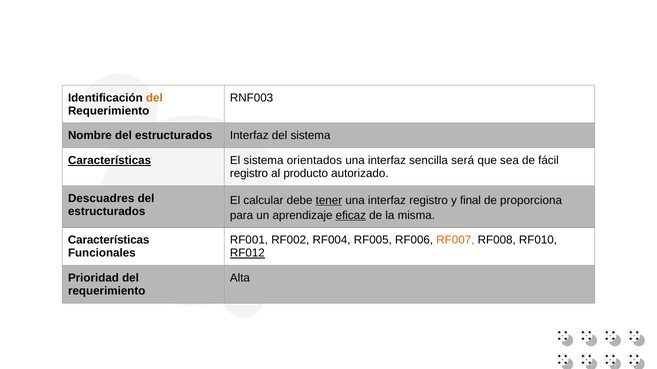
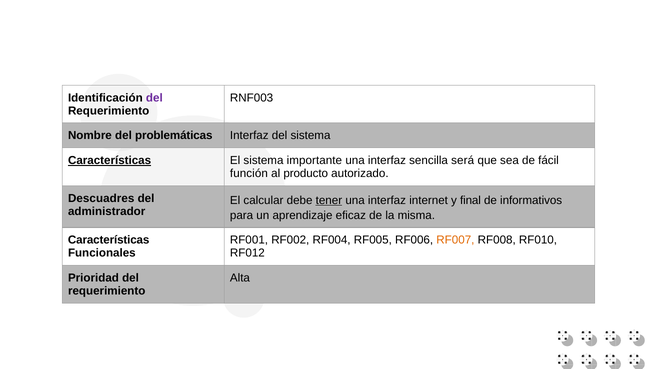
del at (154, 98) colour: orange -> purple
Nombre del estructurados: estructurados -> problemáticas
orientados: orientados -> importante
registro at (249, 174): registro -> función
interfaz registro: registro -> internet
proporciona: proporciona -> informativos
estructurados at (107, 212): estructurados -> administrador
eficaz underline: present -> none
RF012 underline: present -> none
